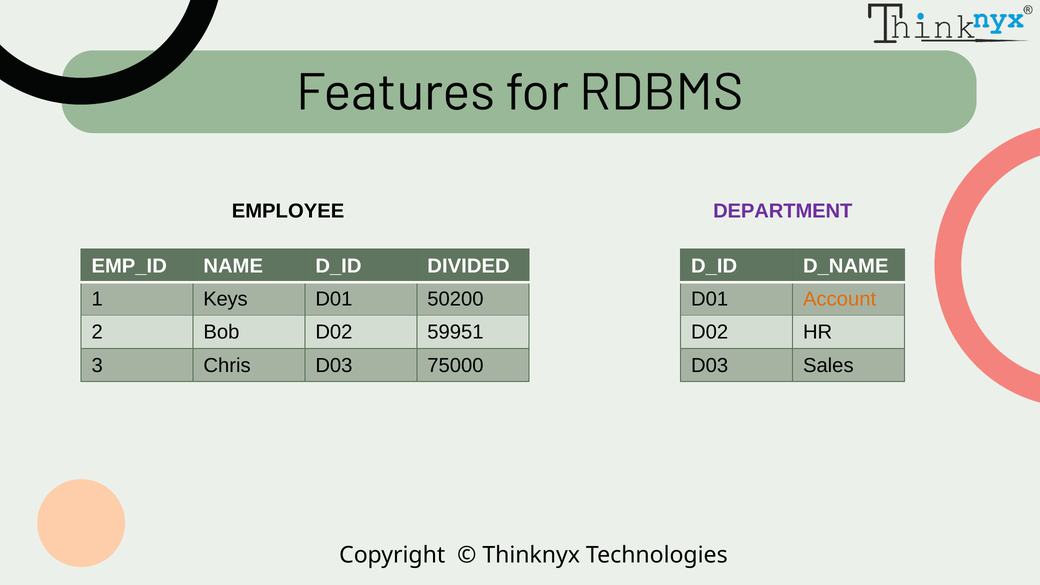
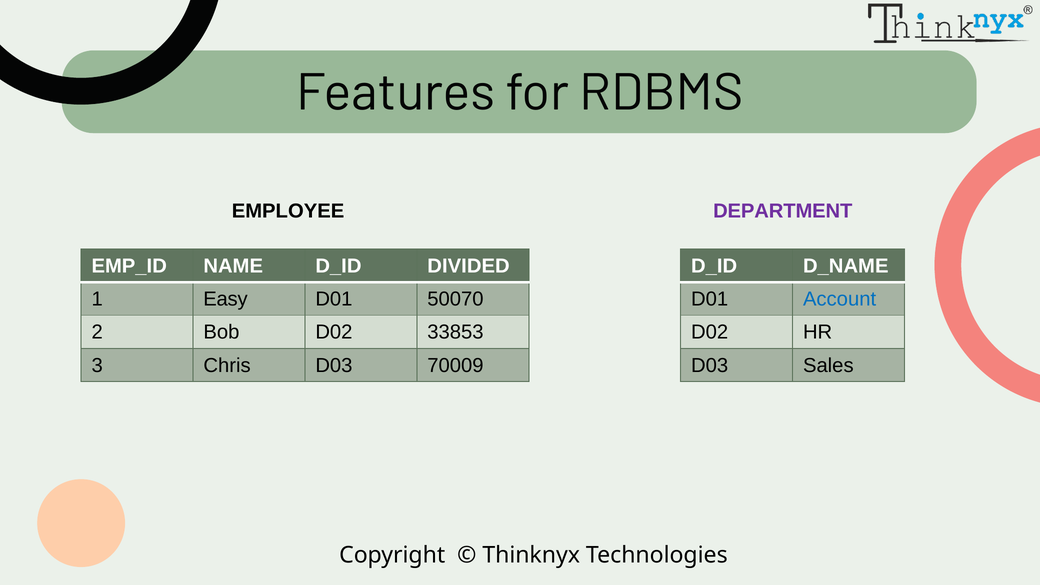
Keys: Keys -> Easy
50200: 50200 -> 50070
Account colour: orange -> blue
59951: 59951 -> 33853
75000: 75000 -> 70009
